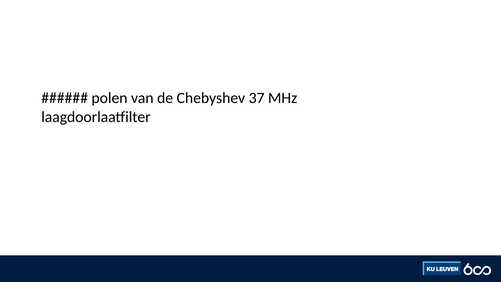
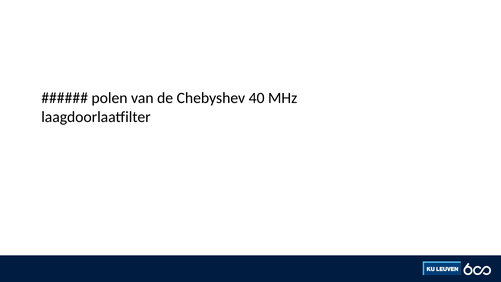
37: 37 -> 40
